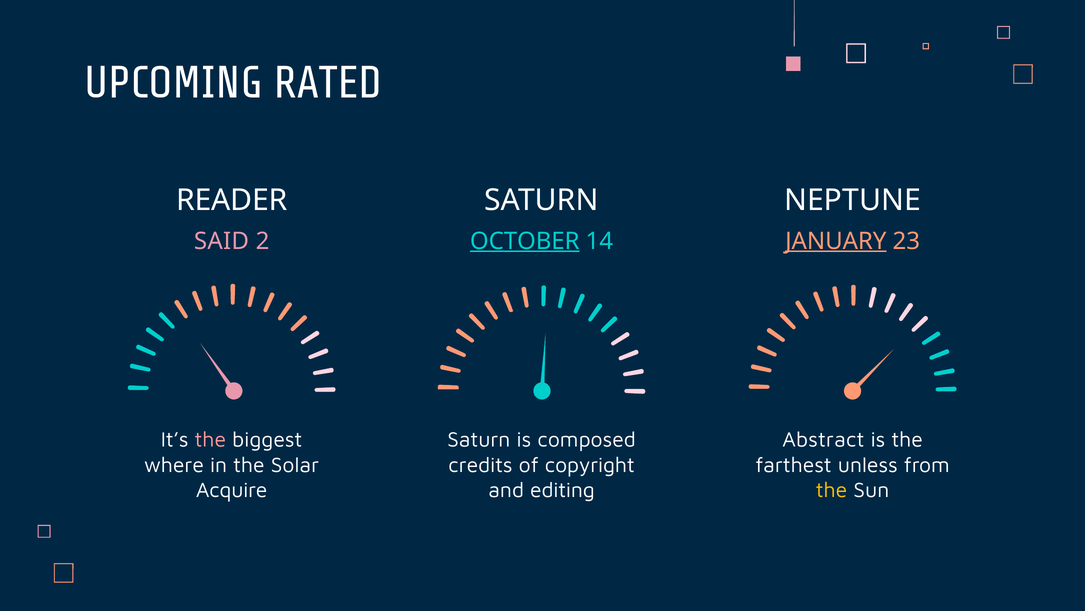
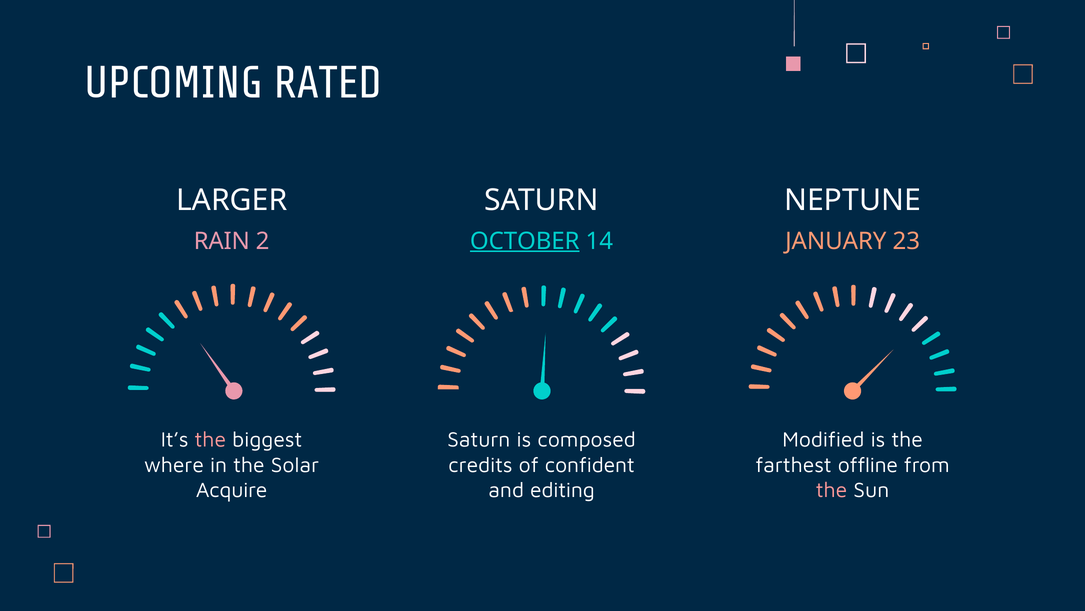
READER: READER -> LARGER
SAID: SAID -> RAIN
JANUARY underline: present -> none
Abstract: Abstract -> Modified
copyright: copyright -> confident
unless: unless -> offline
the at (832, 490) colour: yellow -> pink
